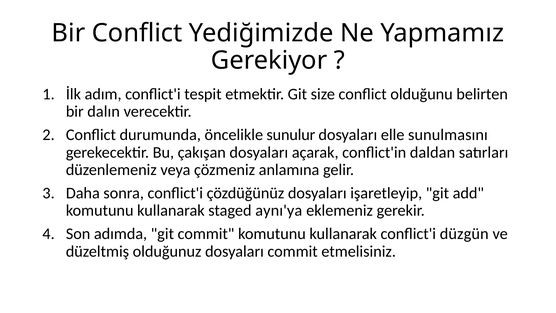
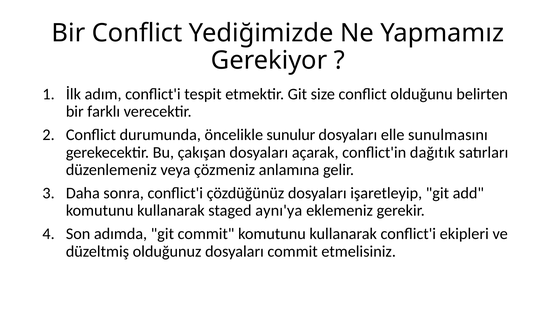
dalın: dalın -> farklı
daldan: daldan -> dağıtık
düzgün: düzgün -> ekipleri
